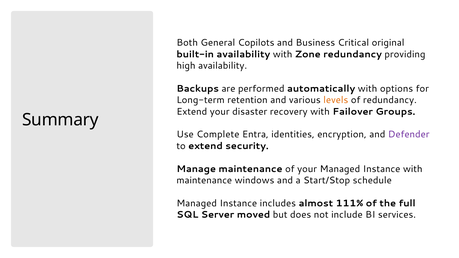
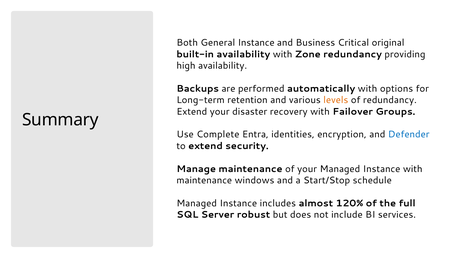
General Copilots: Copilots -> Instance
Defender colour: purple -> blue
111%: 111% -> 120%
moved: moved -> robust
